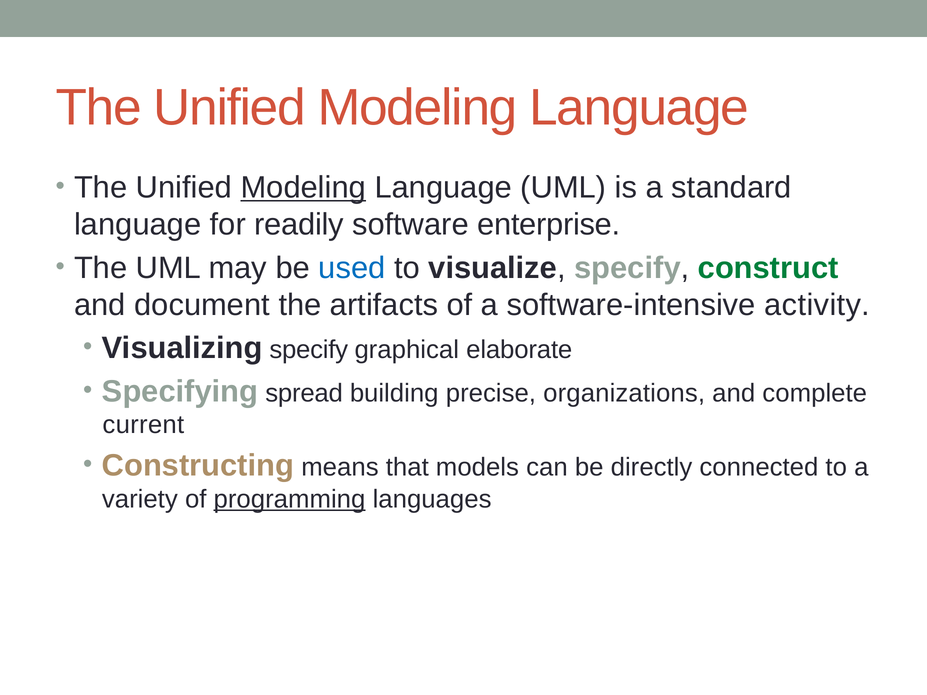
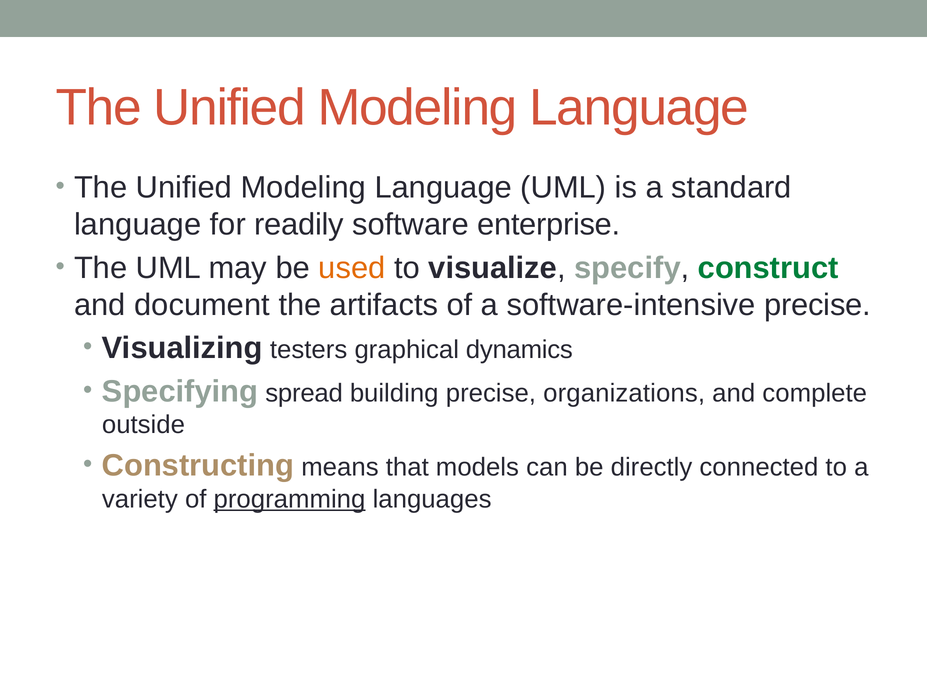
Modeling at (303, 188) underline: present -> none
used colour: blue -> orange
software-intensive activity: activity -> precise
Visualizing specify: specify -> testers
elaborate: elaborate -> dynamics
current: current -> outside
